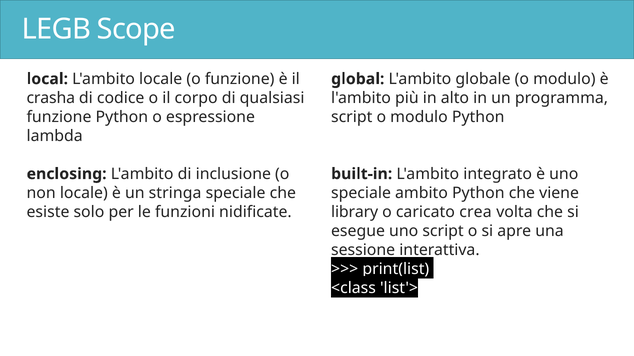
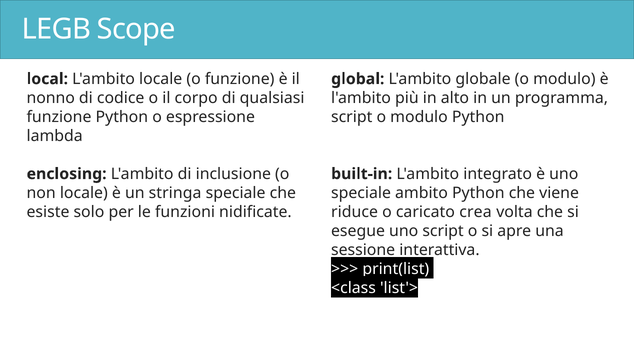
crasha: crasha -> nonno
library: library -> riduce
